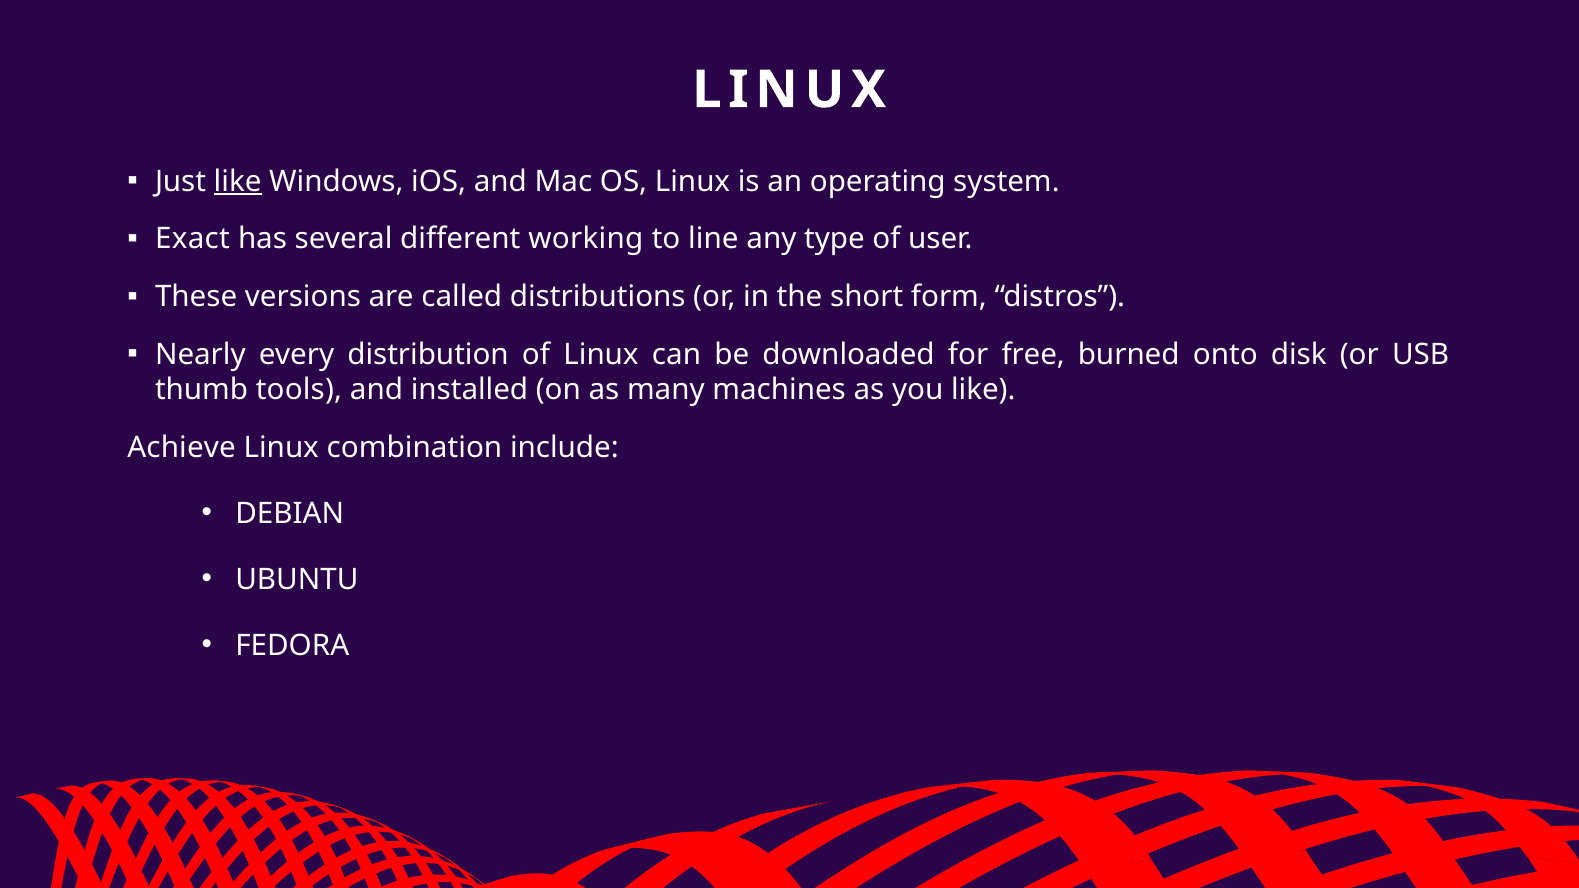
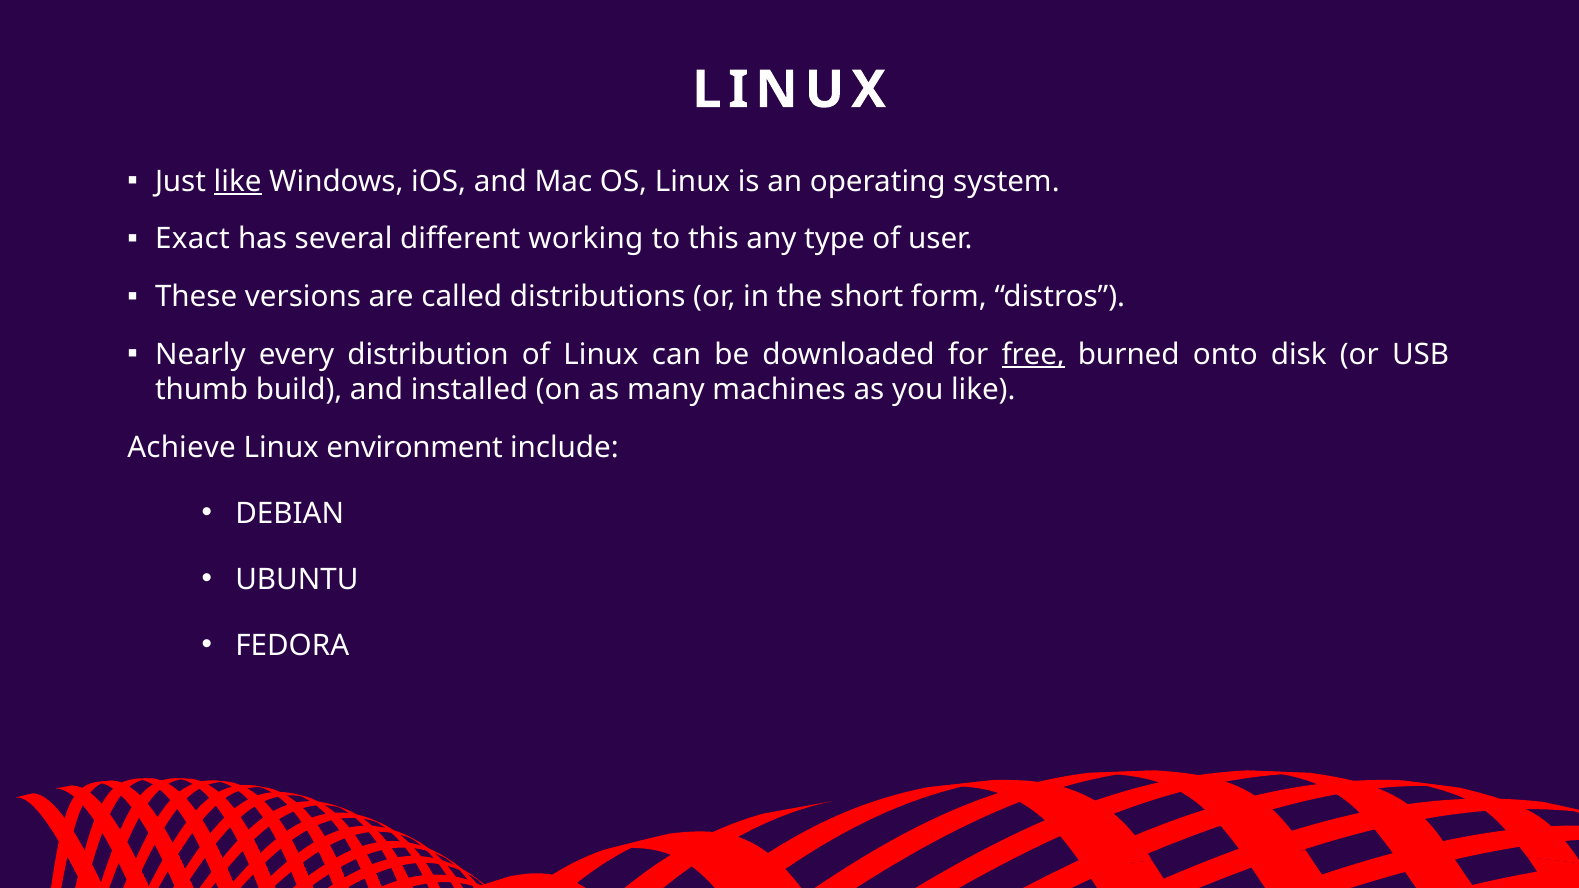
line: line -> this
free underline: none -> present
tools: tools -> build
combination: combination -> environment
